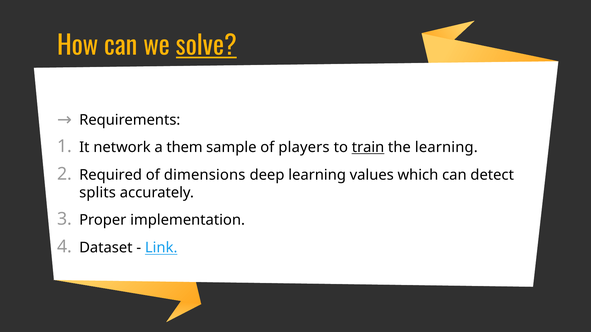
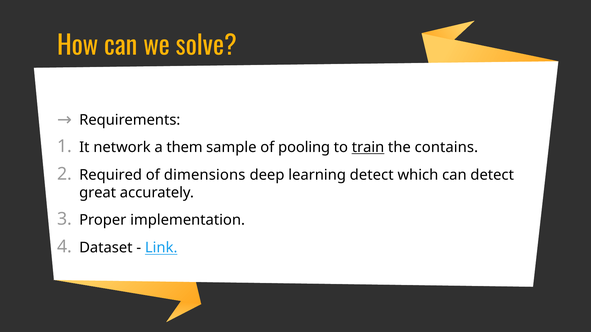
solve underline: present -> none
players: players -> pooling
the learning: learning -> contains
learning values: values -> detect
splits: splits -> great
